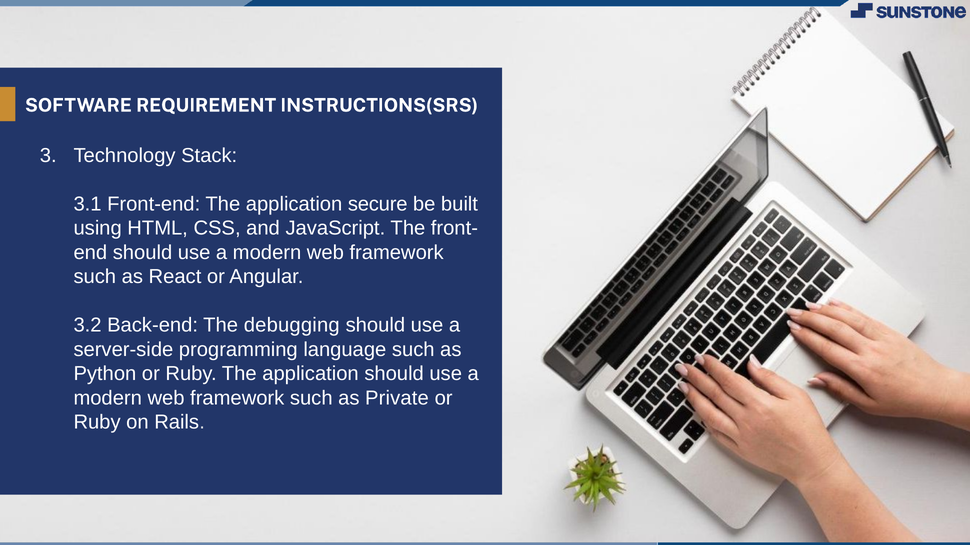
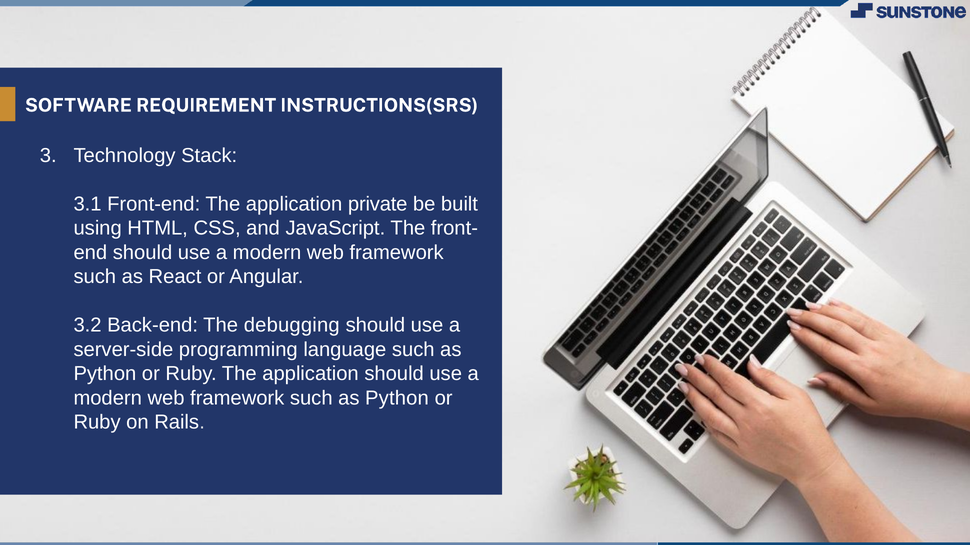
secure: secure -> private
framework such as Private: Private -> Python
